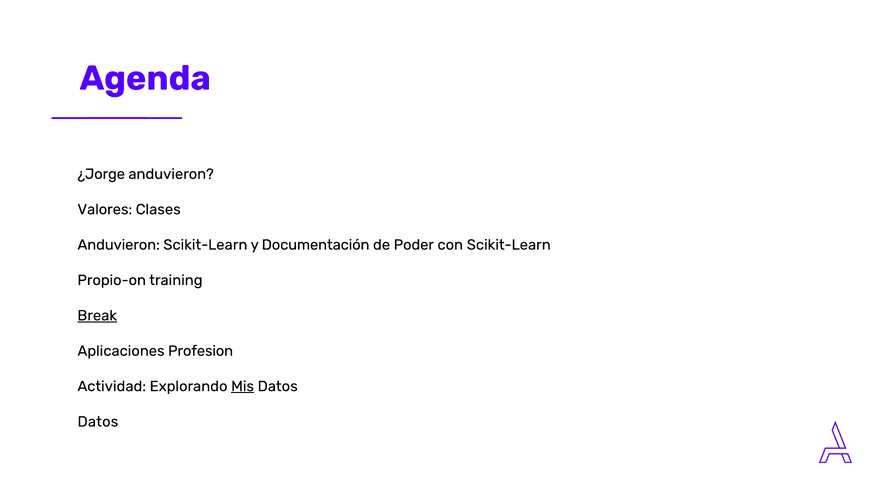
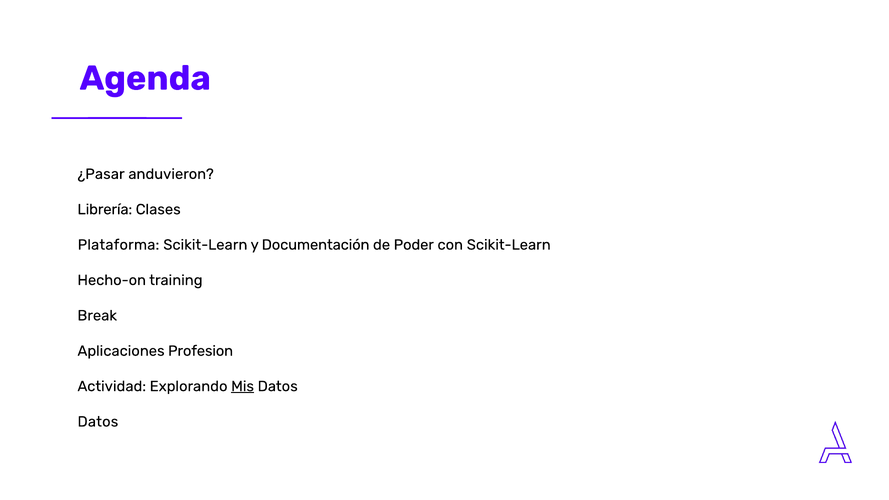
¿Jorge: ¿Jorge -> ¿Pasar
Valores: Valores -> Librería
Anduvieron at (119, 245): Anduvieron -> Plataforma
Propio-on: Propio-on -> Hecho-on
Break underline: present -> none
